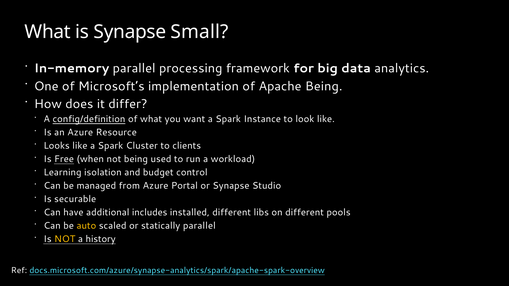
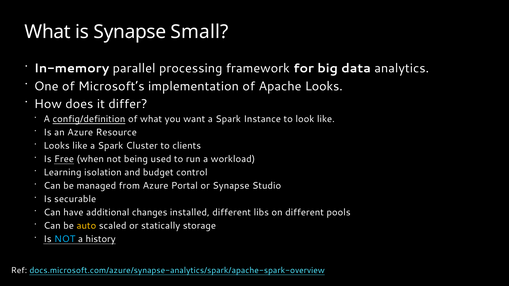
Apache Being: Being -> Looks
includes: includes -> changes
statically parallel: parallel -> storage
NOT at (65, 239) colour: yellow -> light blue
